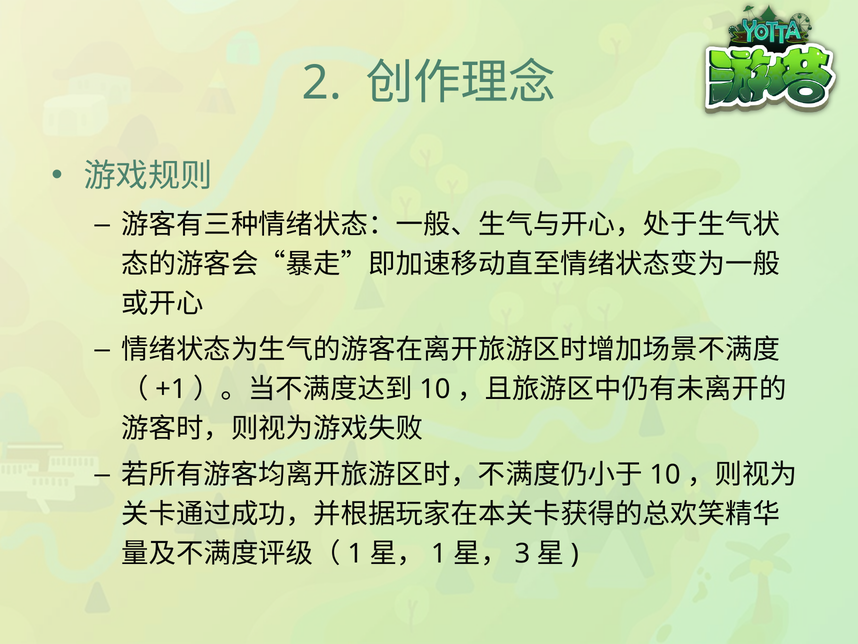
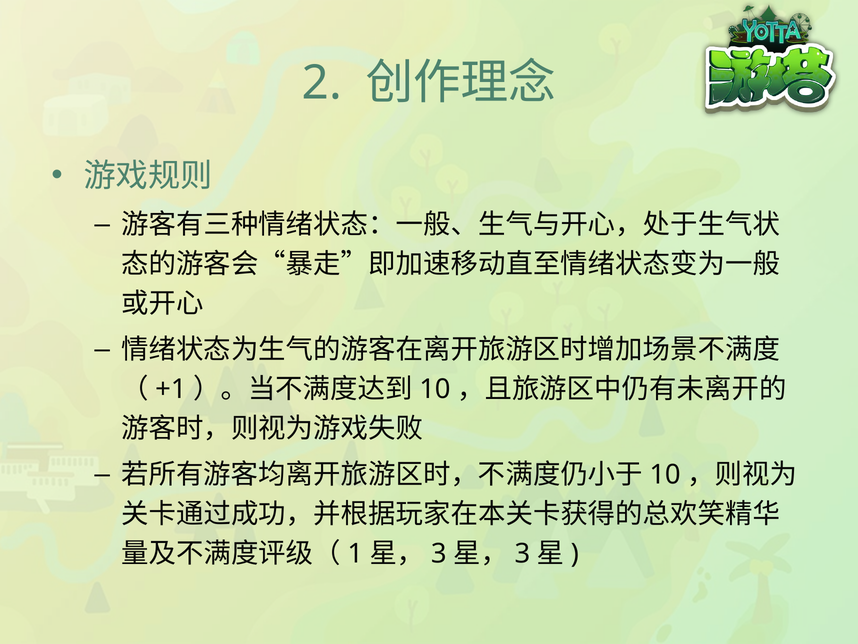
1 at (439, 553): 1 -> 3
